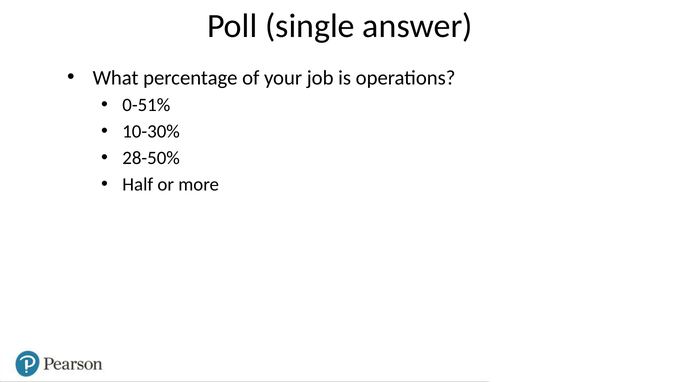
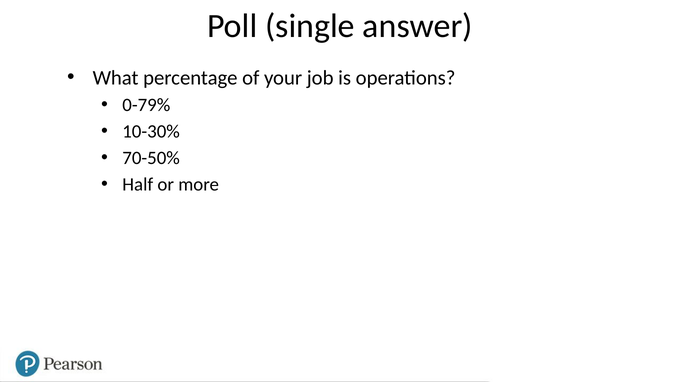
0-51%: 0-51% -> 0-79%
28-50%: 28-50% -> 70-50%
